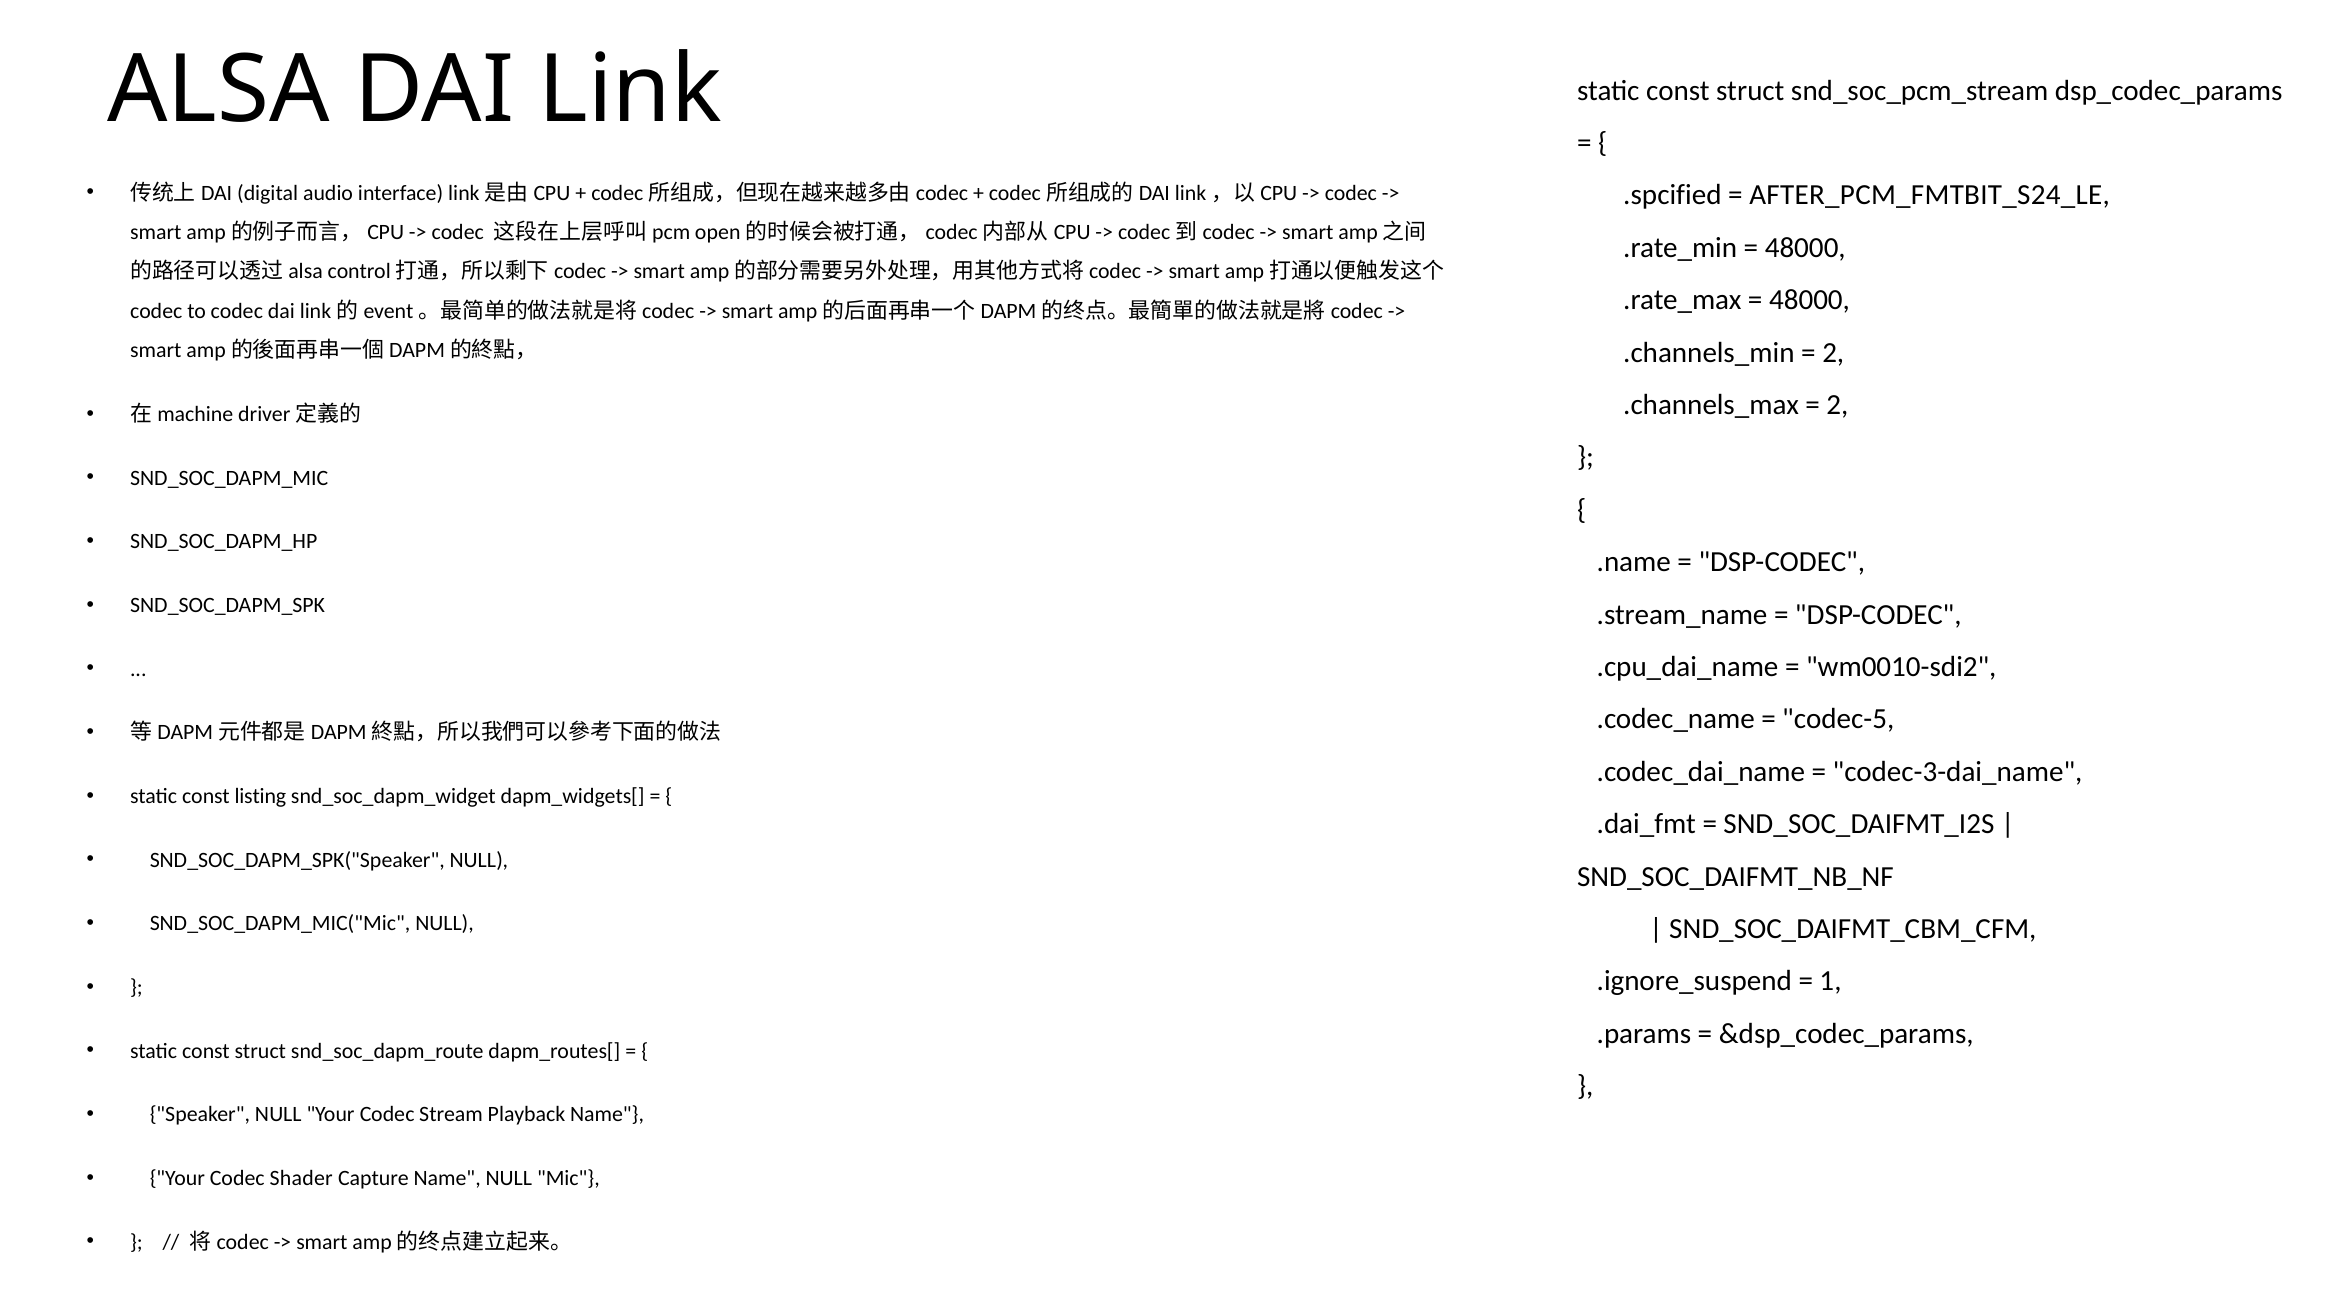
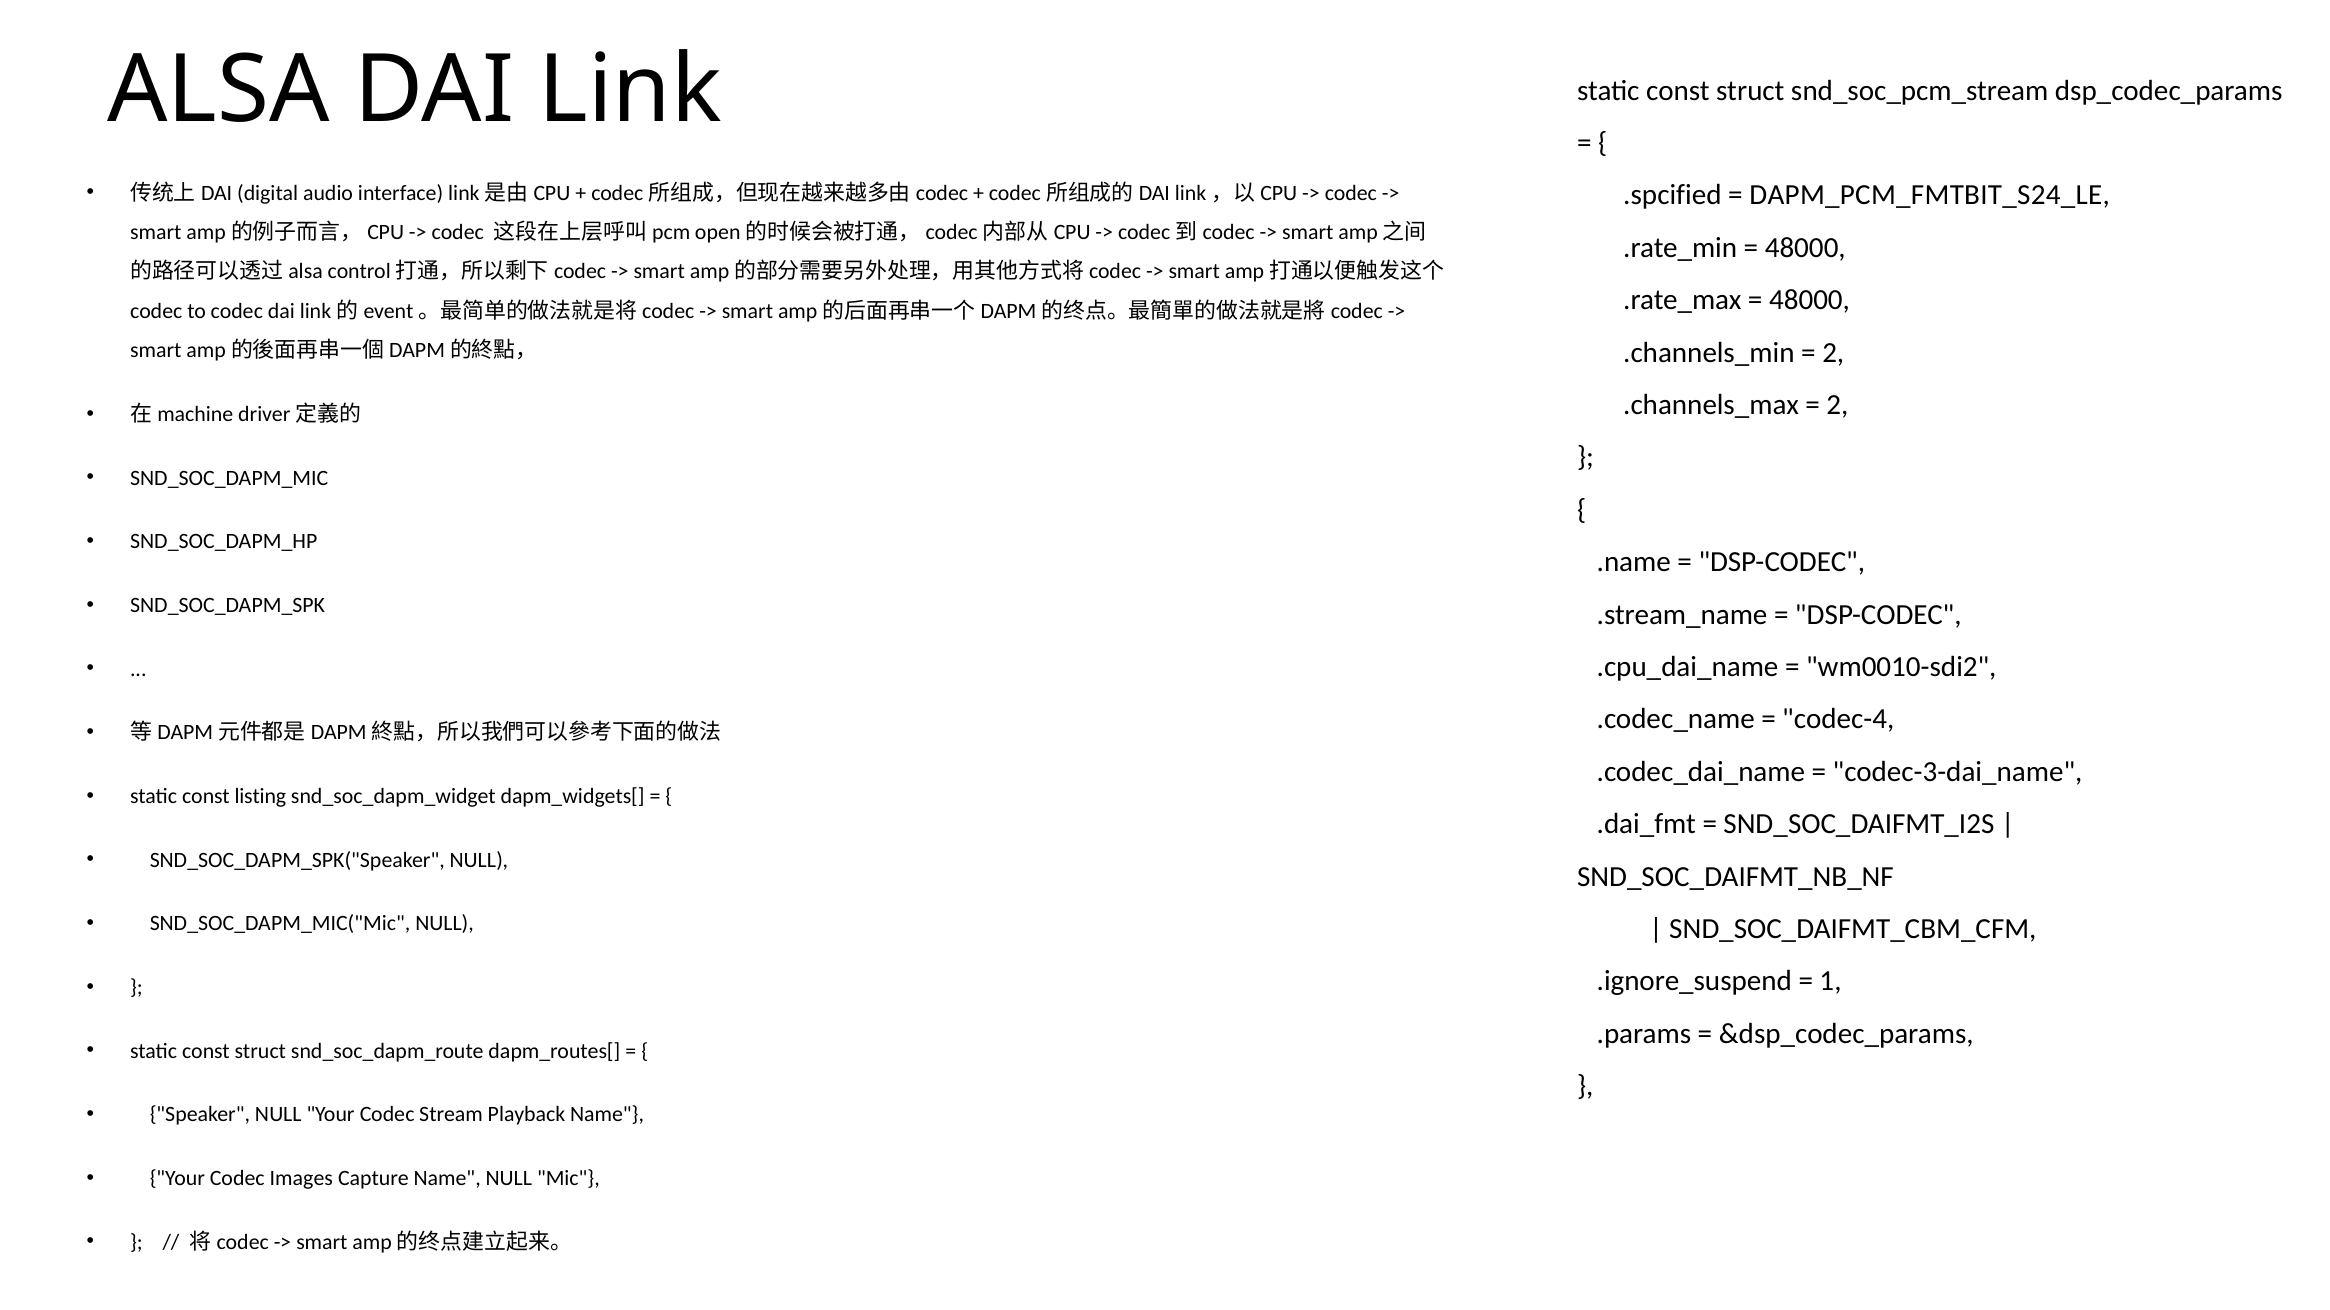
AFTER_PCM_FMTBIT_S24_LE: AFTER_PCM_FMTBIT_S24_LE -> DAPM_PCM_FMTBIT_S24_LE
codec-5: codec-5 -> codec-4
Shader: Shader -> Images
